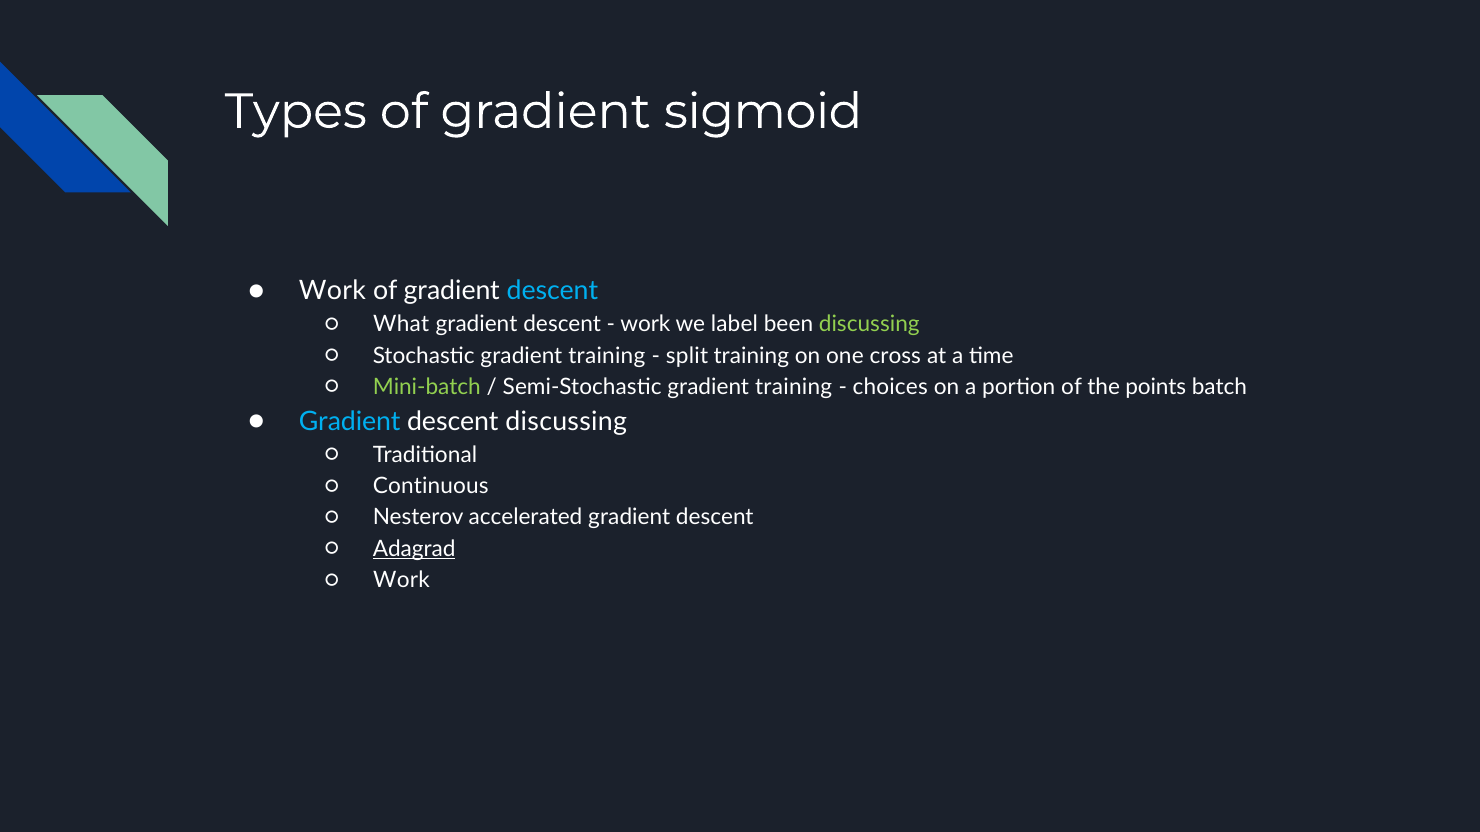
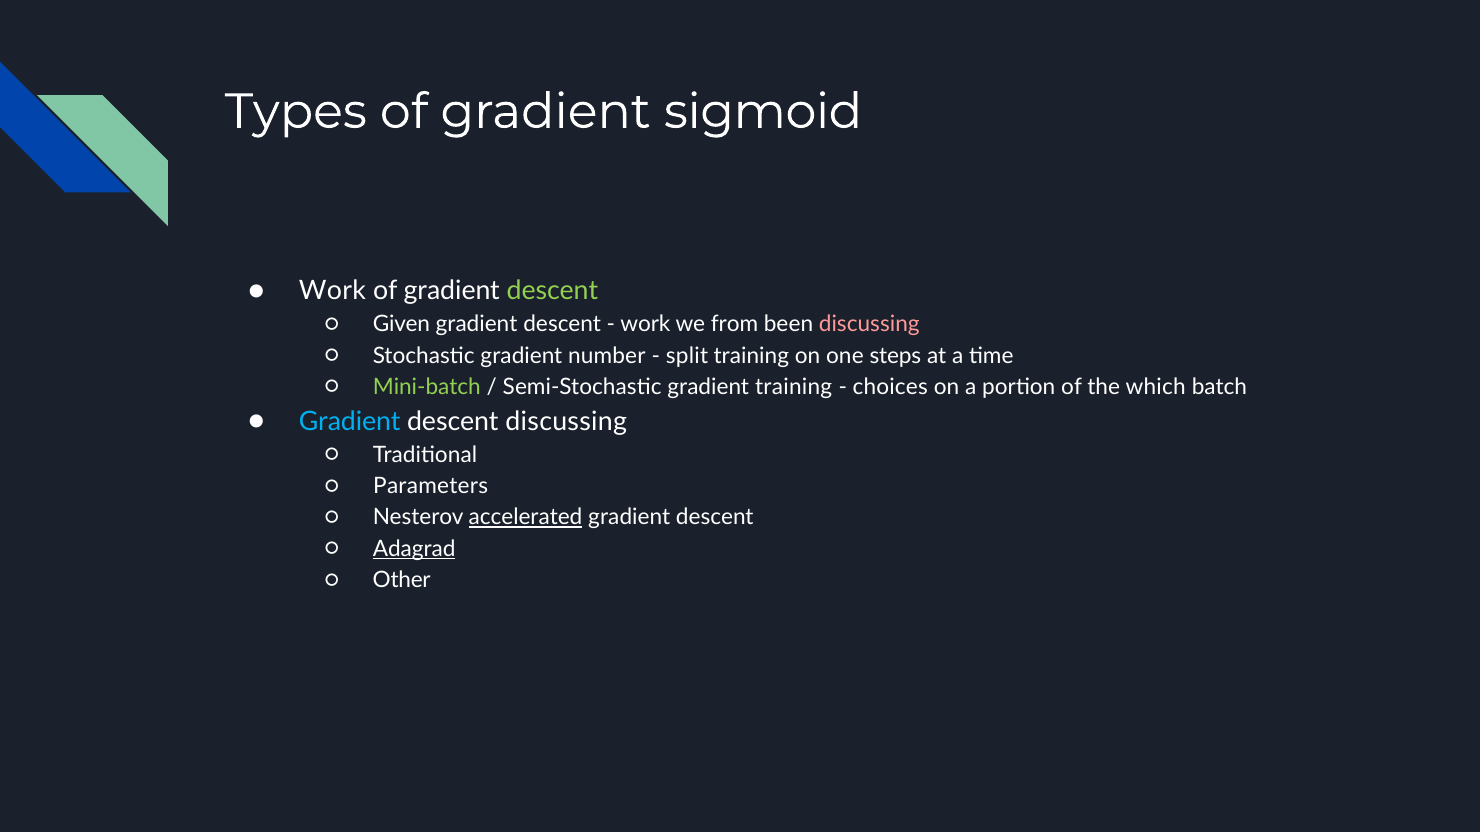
descent at (552, 291) colour: light blue -> light green
What: What -> Given
label: label -> from
discussing at (869, 324) colour: light green -> pink
Stochastic gradient training: training -> number
cross: cross -> steps
points: points -> which
Continuous: Continuous -> Parameters
accelerated underline: none -> present
Work at (401, 580): Work -> Other
